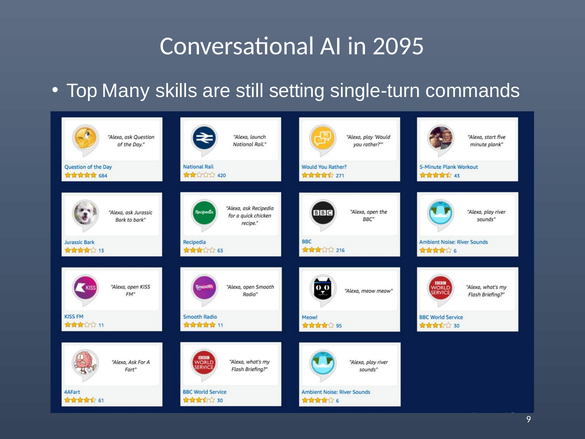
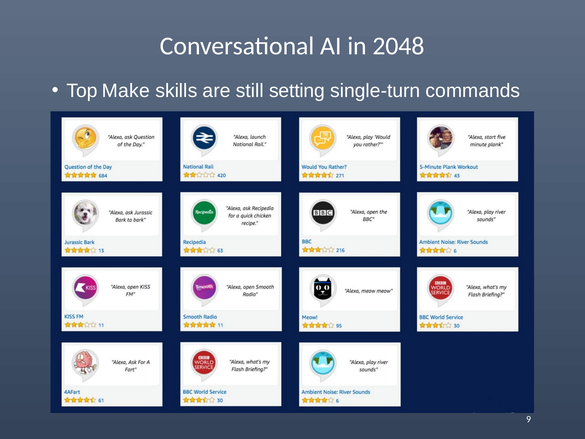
2095: 2095 -> 2048
Many: Many -> Make
